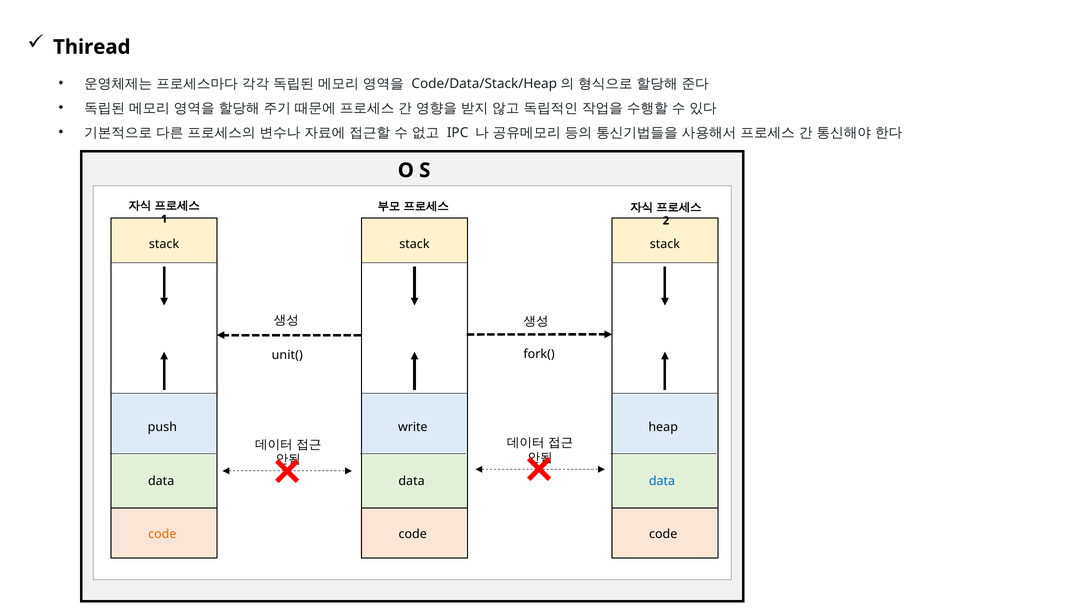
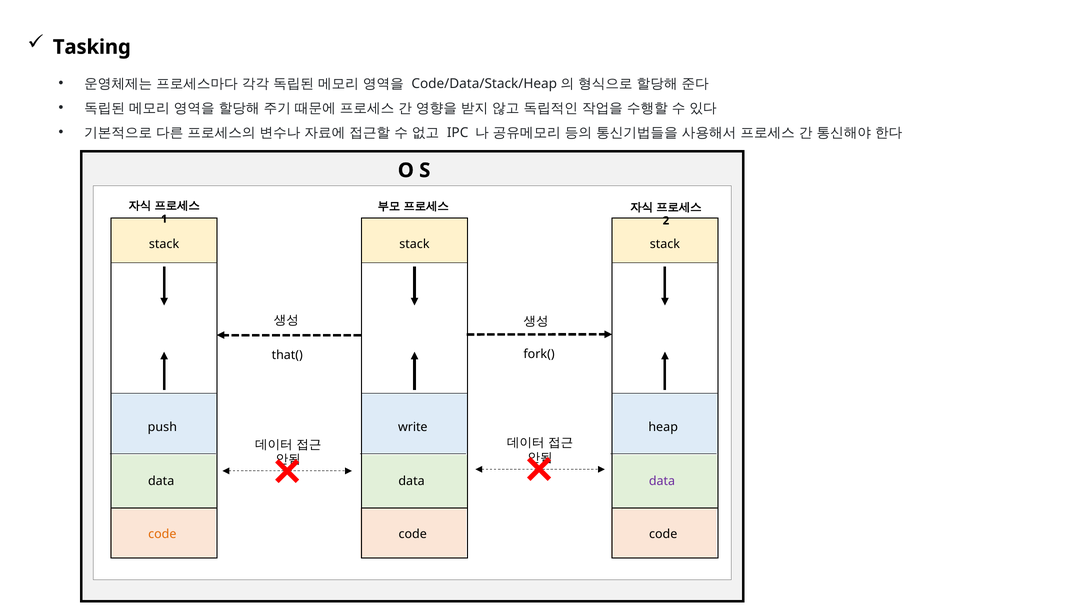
Thiread: Thiread -> Tasking
unit(: unit( -> that(
data at (662, 481) colour: blue -> purple
